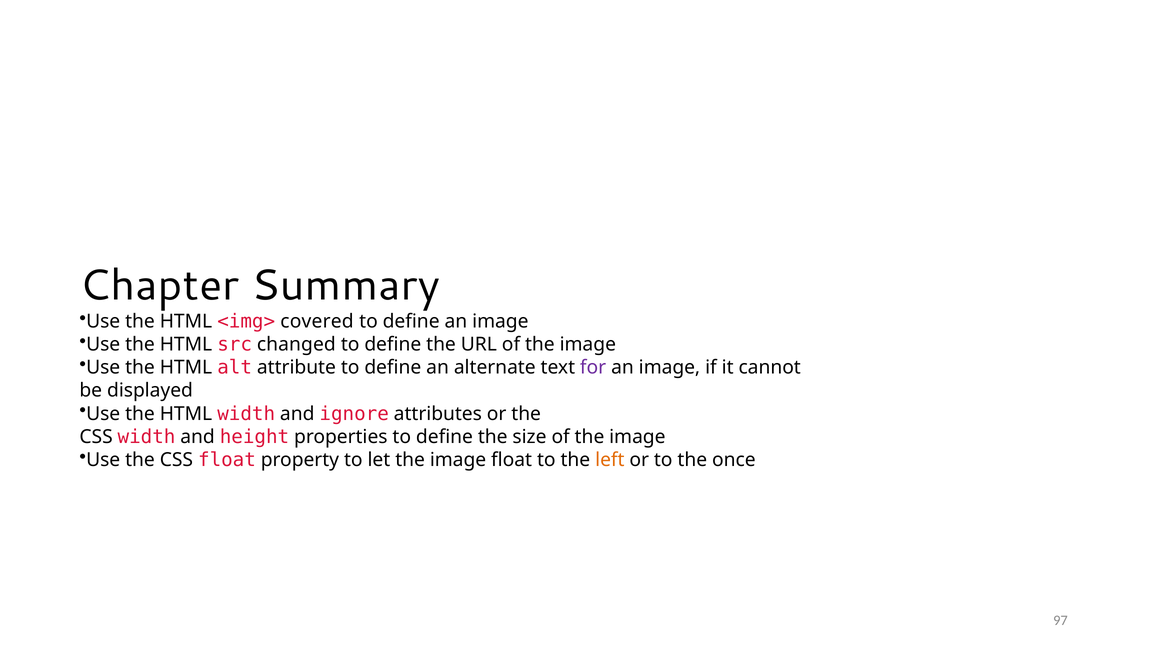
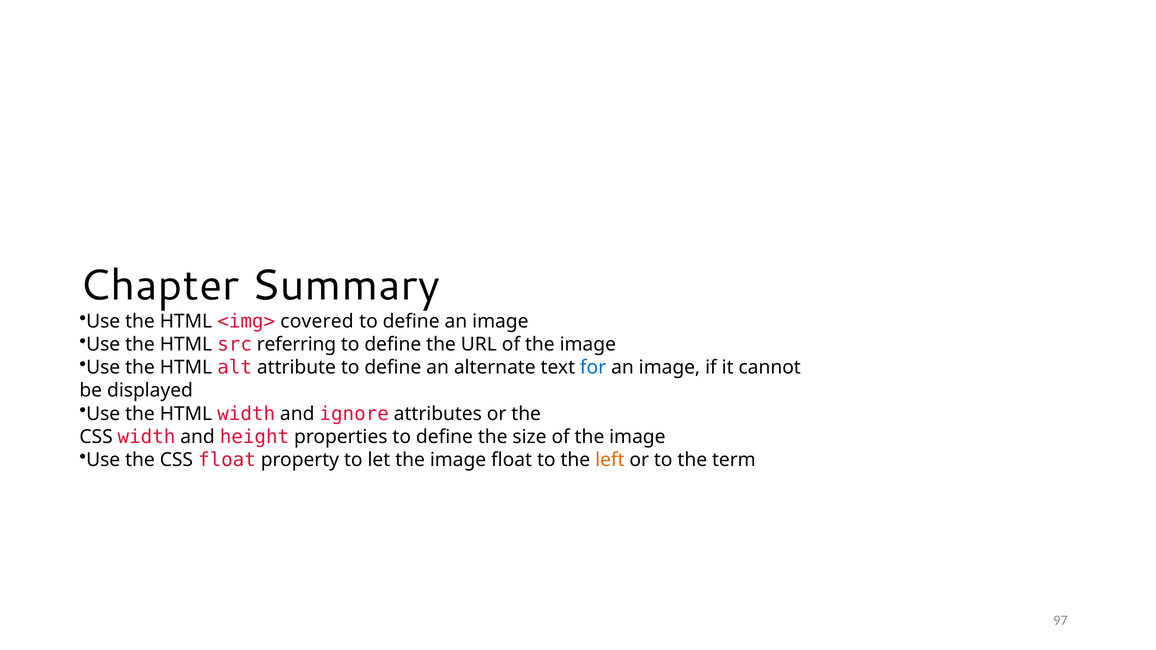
changed: changed -> referring
for colour: purple -> blue
once: once -> term
